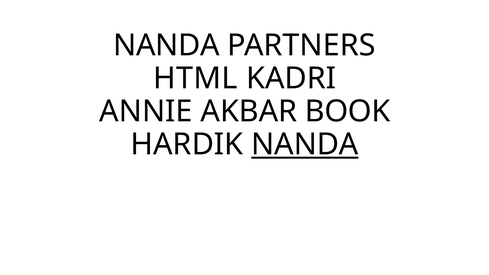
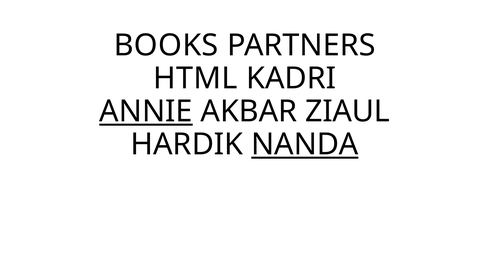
NANDA at (166, 46): NANDA -> BOOKS
ANNIE underline: none -> present
BOOK: BOOK -> ZIAUL
